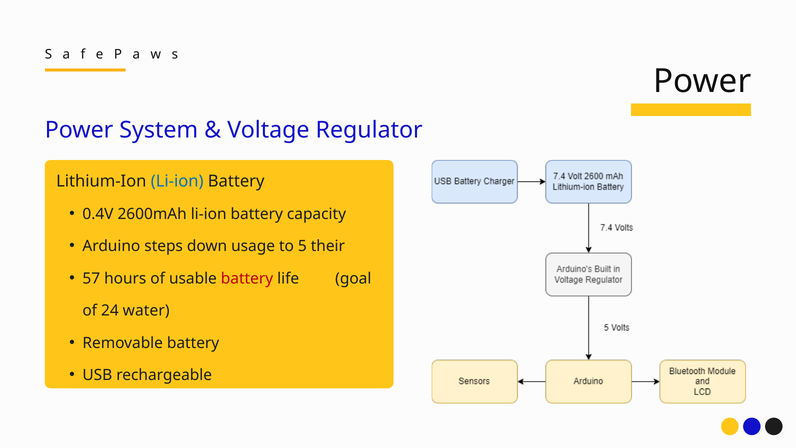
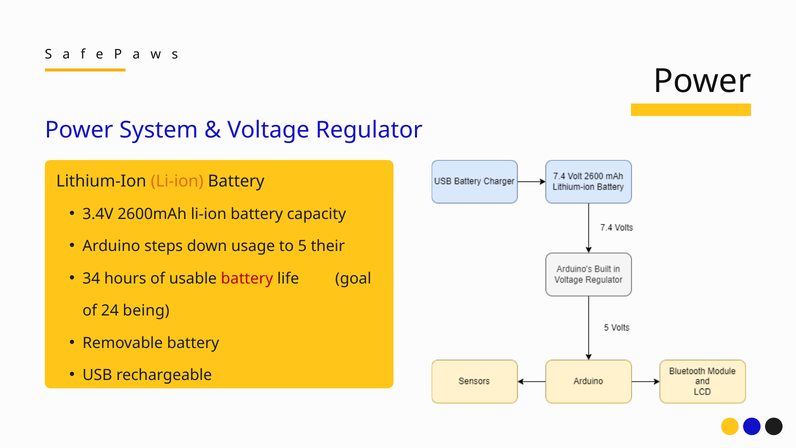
Li-ion at (177, 181) colour: blue -> orange
0.4V: 0.4V -> 3.4V
57: 57 -> 34
water: water -> being
